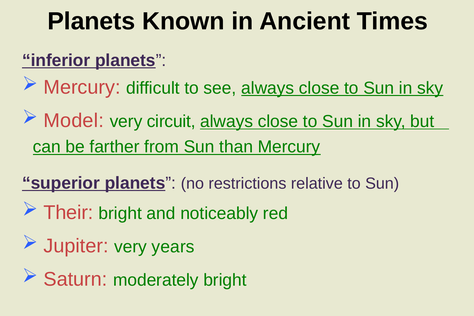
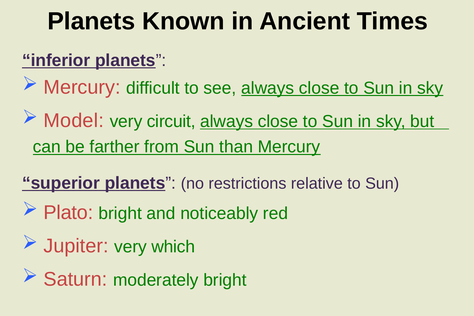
Their: Their -> Plato
years: years -> which
